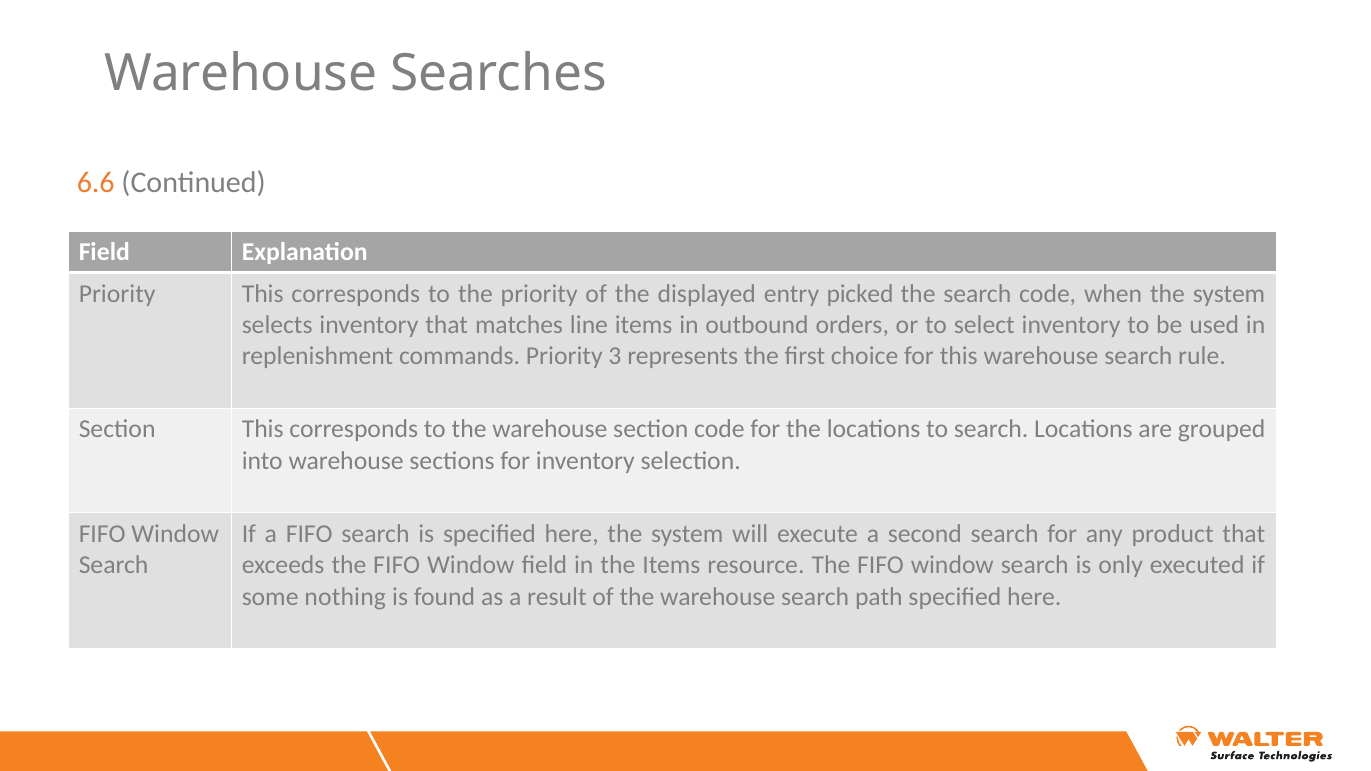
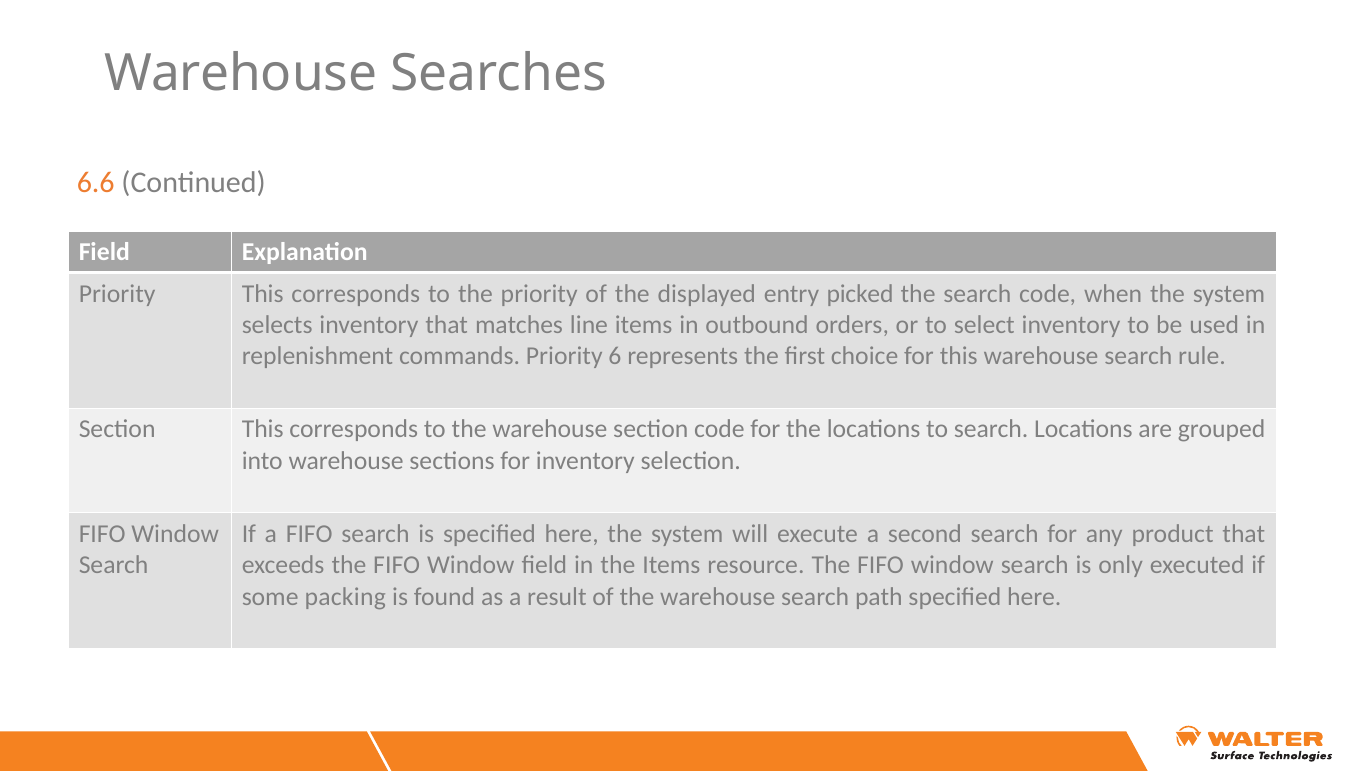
3: 3 -> 6
nothing: nothing -> packing
